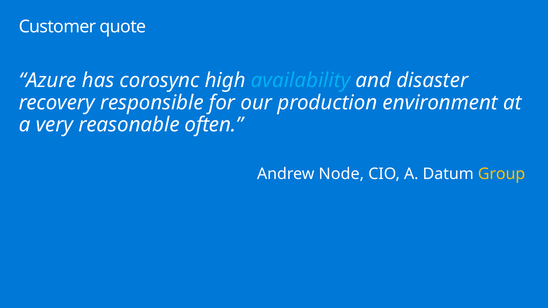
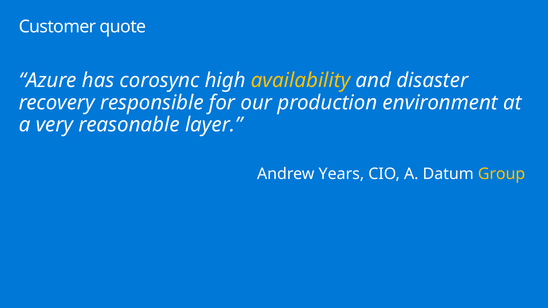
availability colour: light blue -> yellow
often: often -> layer
Node: Node -> Years
